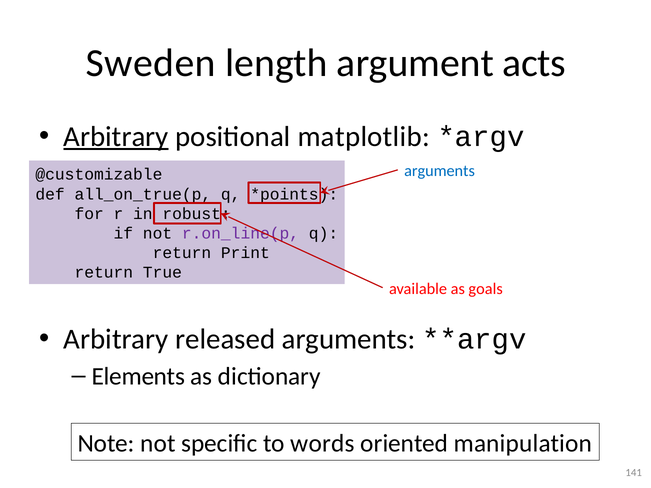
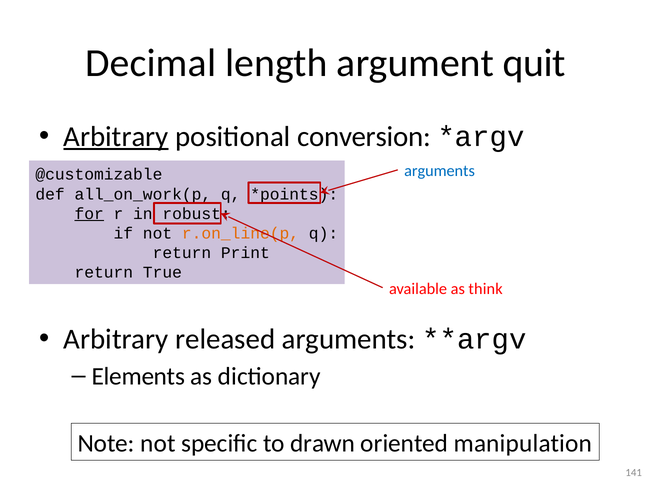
Sweden: Sweden -> Decimal
acts: acts -> quit
matplotlib: matplotlib -> conversion
all_on_true(p: all_on_true(p -> all_on_work(p
for underline: none -> present
r.on_line(p colour: purple -> orange
goals: goals -> think
words: words -> drawn
